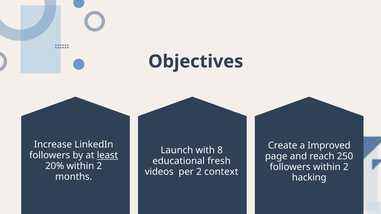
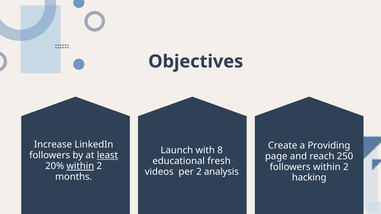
Improved: Improved -> Providing
within at (80, 166) underline: none -> present
context: context -> analysis
